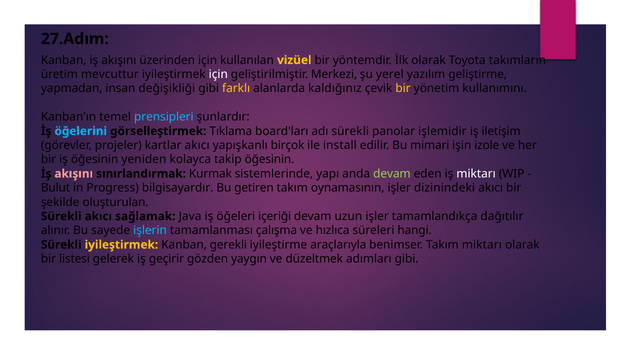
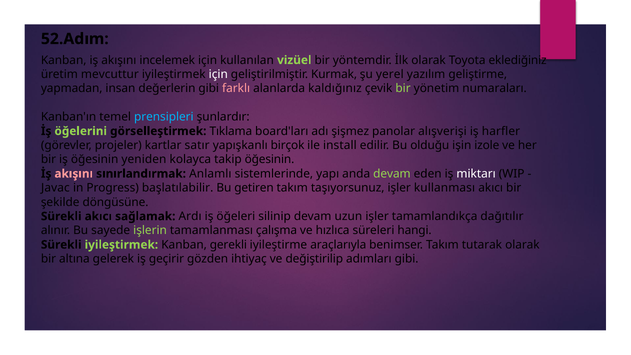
27.Adım: 27.Adım -> 52.Adım
üzerinden: üzerinden -> incelemek
vizüel colour: yellow -> light green
takımların: takımların -> eklediğiniz
Merkezi: Merkezi -> Kurmak
değişikliği: değişikliği -> değerlerin
farklı colour: yellow -> pink
bir at (403, 89) colour: yellow -> light green
kullanımını: kullanımını -> numaraları
öğelerini colour: light blue -> light green
adı sürekli: sürekli -> şişmez
işlemidir: işlemidir -> alışverişi
iletişim: iletişim -> harfler
kartlar akıcı: akıcı -> satır
mimari: mimari -> olduğu
Kurmak: Kurmak -> Anlamlı
Bulut: Bulut -> Javac
bilgisayardır: bilgisayardır -> başlatılabilir
oynamasının: oynamasının -> taşıyorsunuz
dizinindeki: dizinindeki -> kullanması
oluşturulan: oluşturulan -> döngüsüne
Java: Java -> Ardı
içeriği: içeriği -> silinip
işlerin colour: light blue -> light green
iyileştirmek at (121, 245) colour: yellow -> light green
Takım miktarı: miktarı -> tutarak
listesi: listesi -> altına
yaygın: yaygın -> ihtiyaç
düzeltmek: düzeltmek -> değiştirilip
